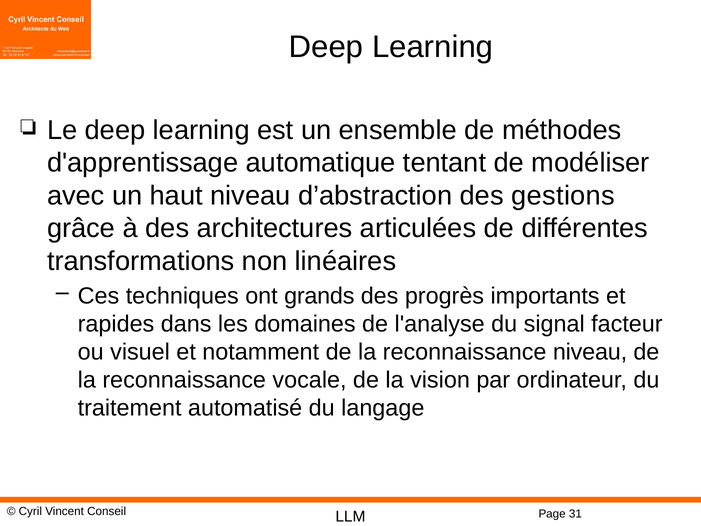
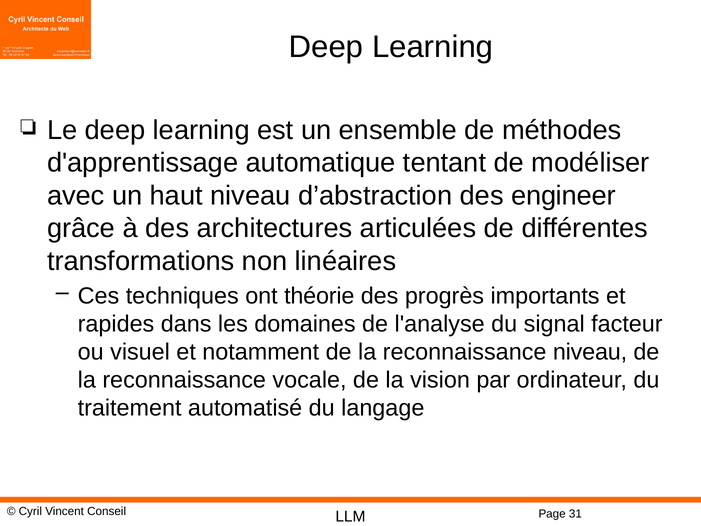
gestions: gestions -> engineer
grands: grands -> théorie
